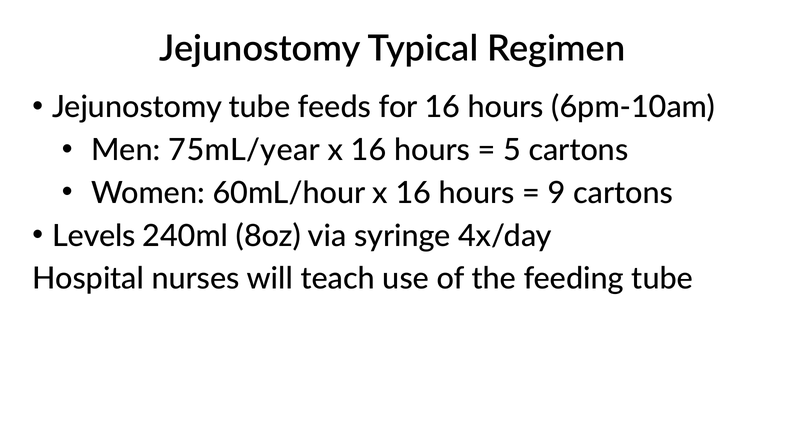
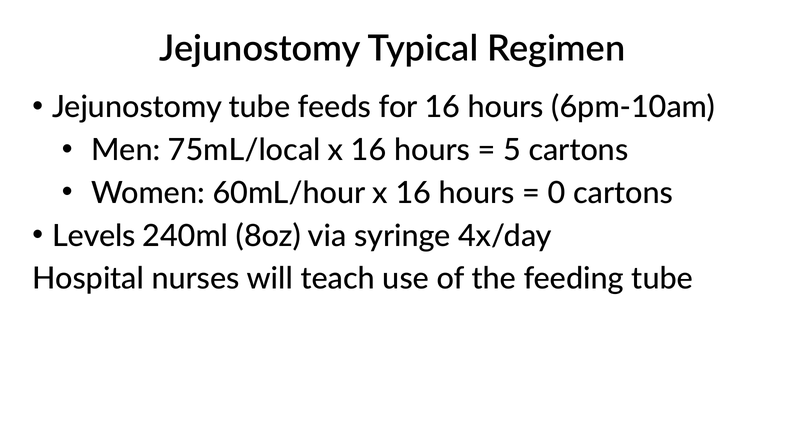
75mL/year: 75mL/year -> 75mL/local
9: 9 -> 0
